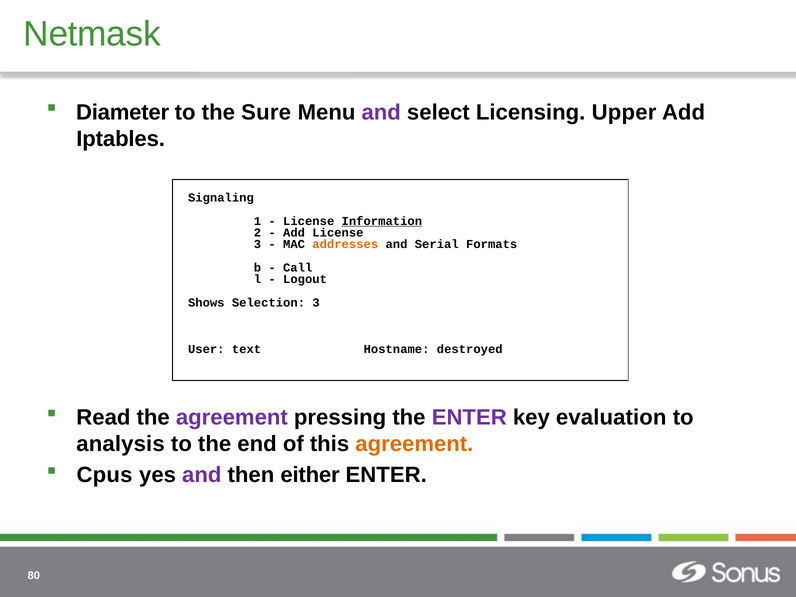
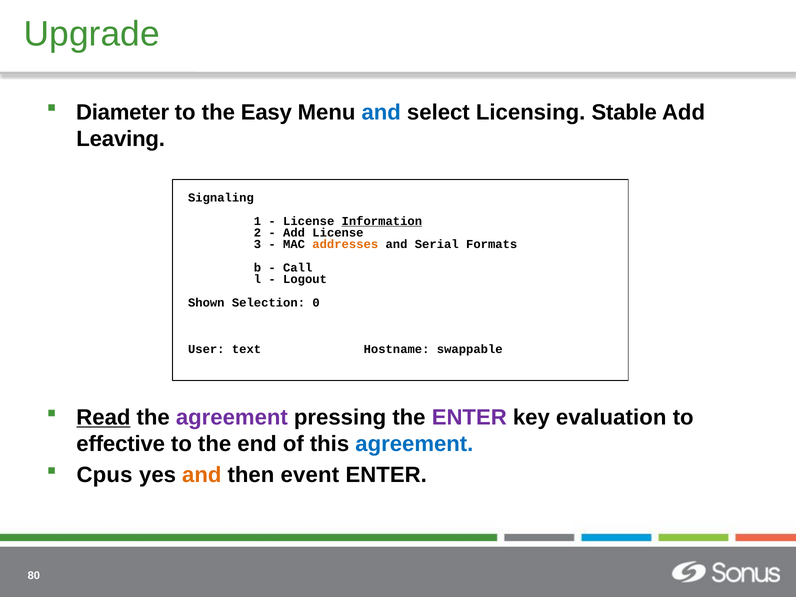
Netmask: Netmask -> Upgrade
Sure: Sure -> Easy
and at (381, 112) colour: purple -> blue
Upper: Upper -> Stable
Iptables: Iptables -> Leaving
Shows: Shows -> Shown
Selection 3: 3 -> 0
destroyed: destroyed -> swappable
Read underline: none -> present
analysis: analysis -> effective
agreement at (414, 444) colour: orange -> blue
and at (202, 475) colour: purple -> orange
either: either -> event
